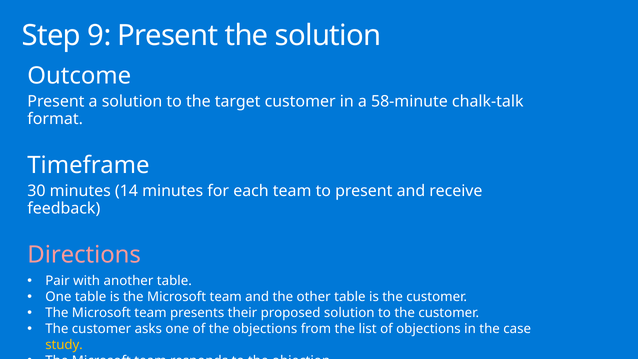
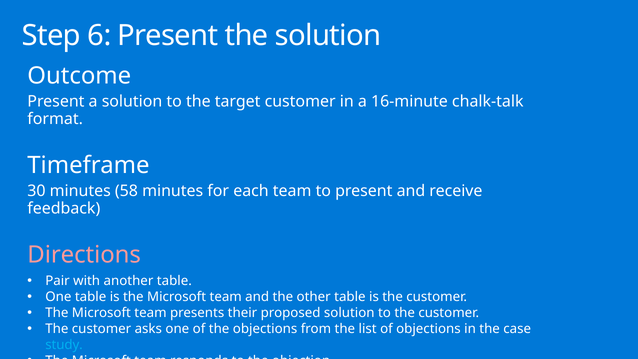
9: 9 -> 6
58-minute: 58-minute -> 16-minute
14: 14 -> 58
study colour: yellow -> light blue
